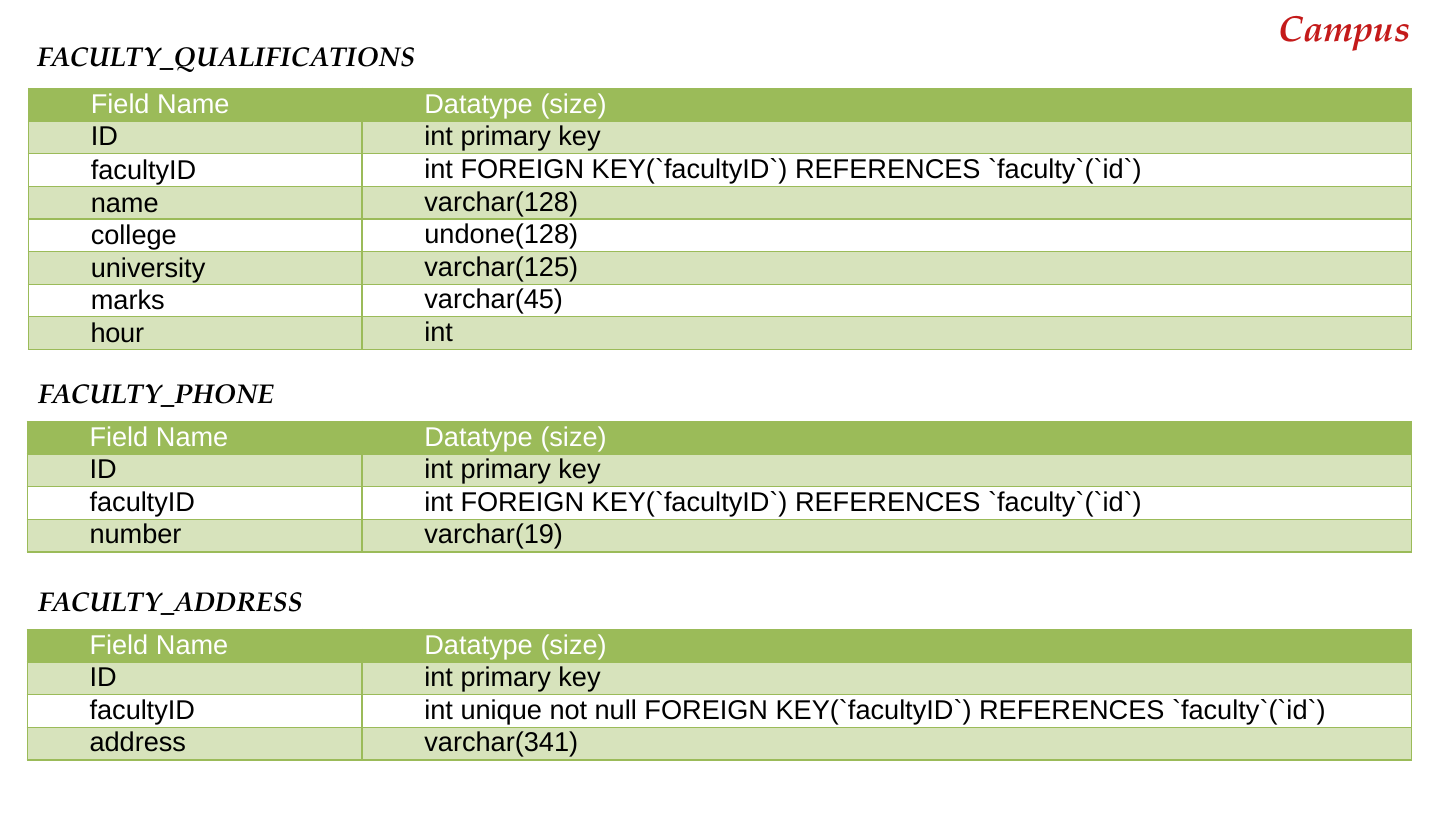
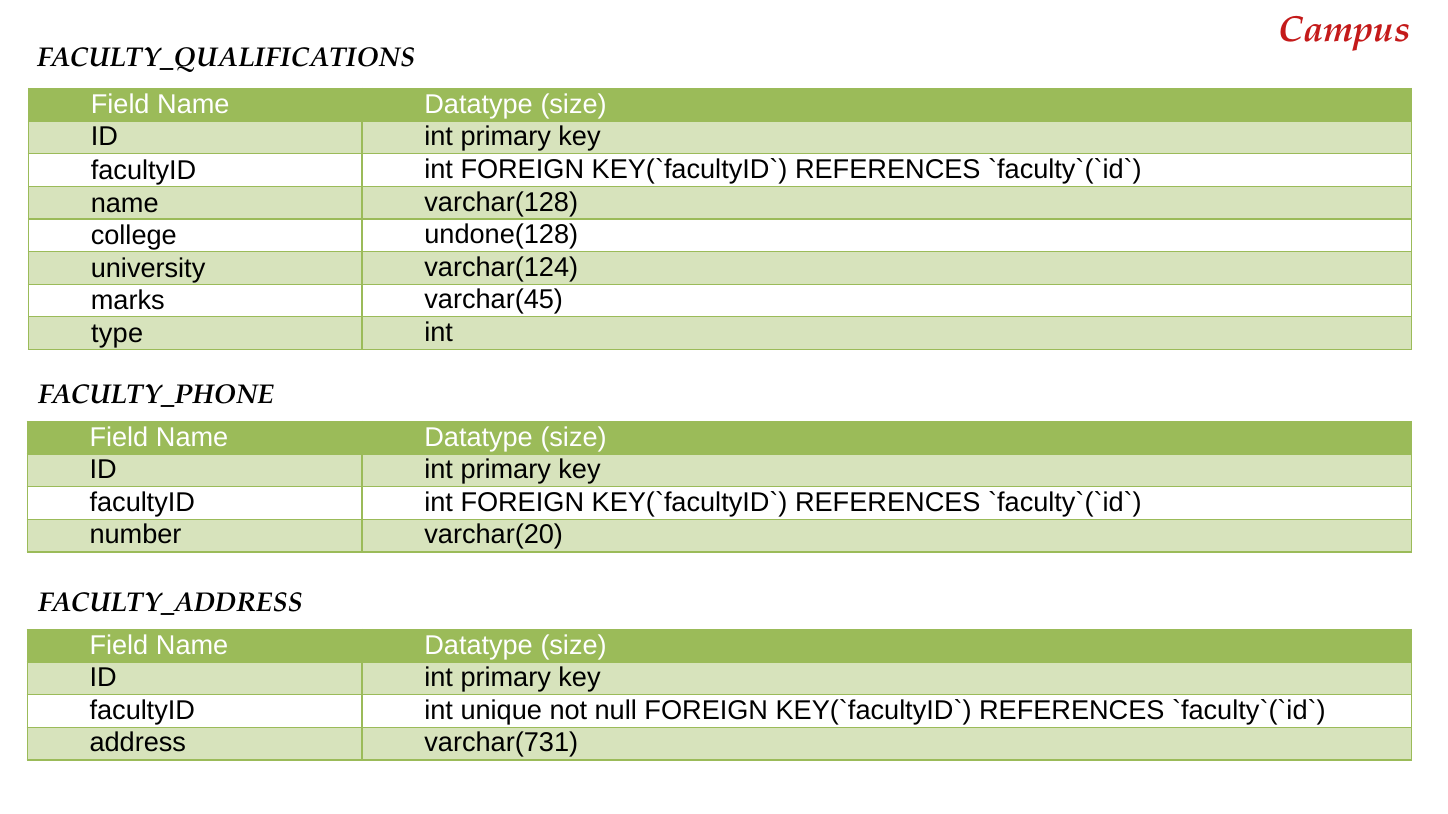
varchar(125: varchar(125 -> varchar(124
hour: hour -> type
varchar(19: varchar(19 -> varchar(20
varchar(341: varchar(341 -> varchar(731
